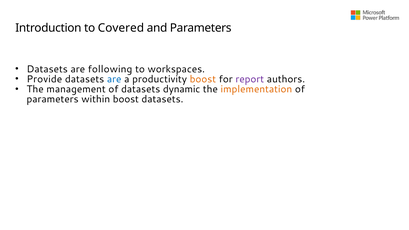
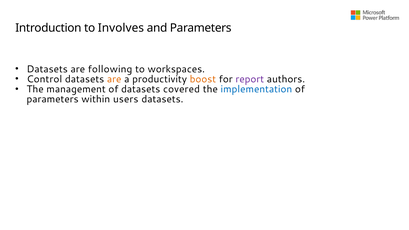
Covered: Covered -> Involves
Provide: Provide -> Control
are at (114, 79) colour: blue -> orange
dynamic: dynamic -> covered
implementation colour: orange -> blue
within boost: boost -> users
